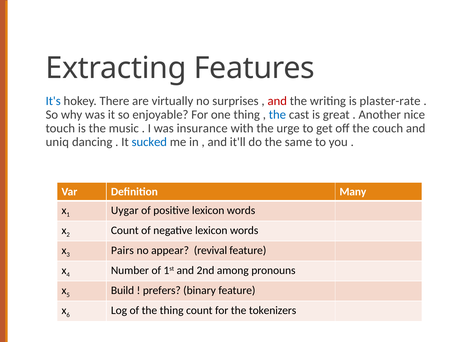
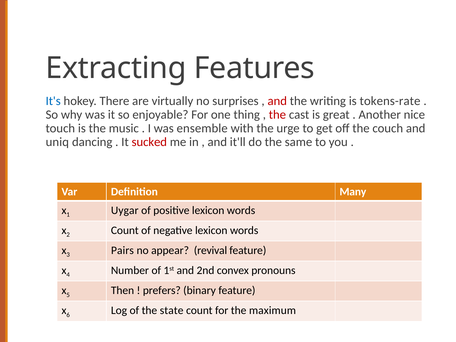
plaster-rate: plaster-rate -> tokens-rate
the at (277, 115) colour: blue -> red
insurance: insurance -> ensemble
sucked colour: blue -> red
among: among -> convex
Build: Build -> Then
the thing: thing -> state
tokenizers: tokenizers -> maximum
